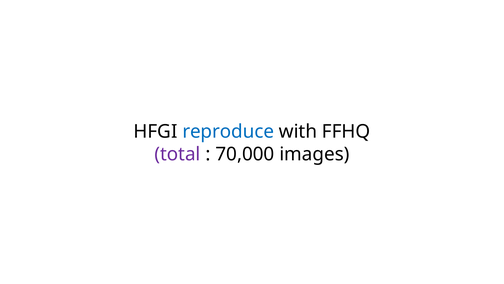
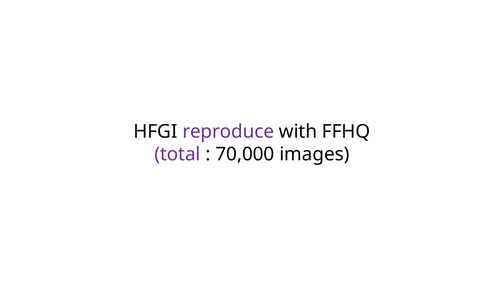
reproduce colour: blue -> purple
